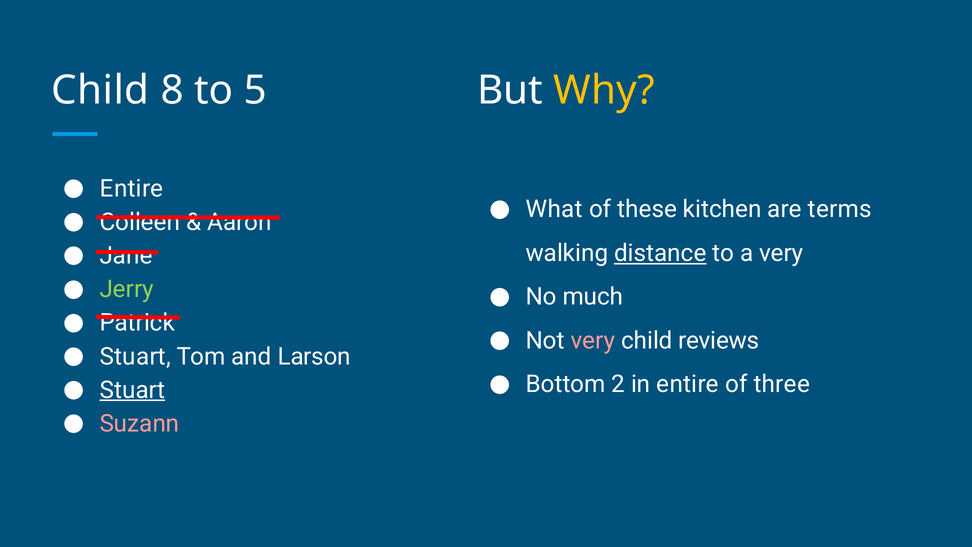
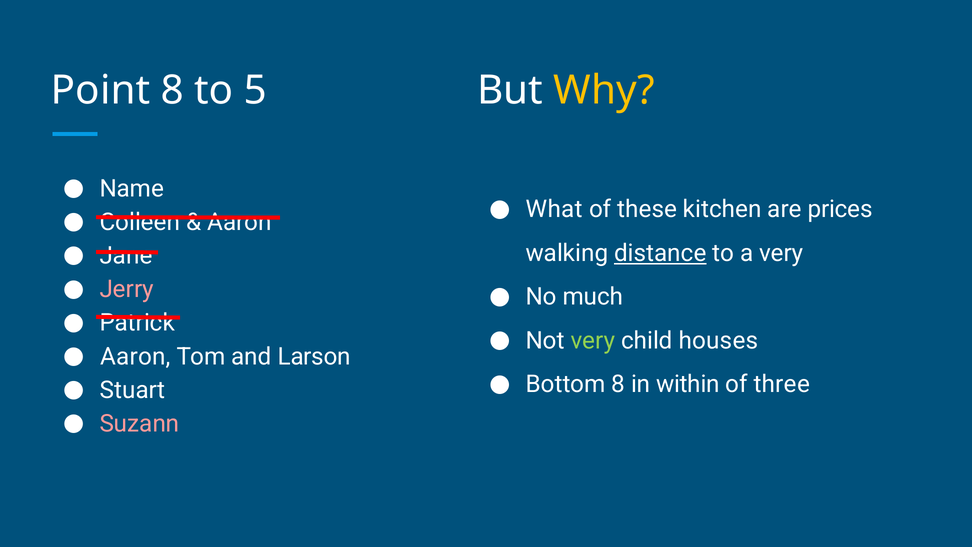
Child at (100, 90): Child -> Point
Entire at (132, 189): Entire -> Name
terms: terms -> prices
Jerry colour: light green -> pink
very at (593, 341) colour: pink -> light green
reviews: reviews -> houses
Stuart at (135, 356): Stuart -> Aaron
Bottom 2: 2 -> 8
in entire: entire -> within
Stuart at (132, 390) underline: present -> none
